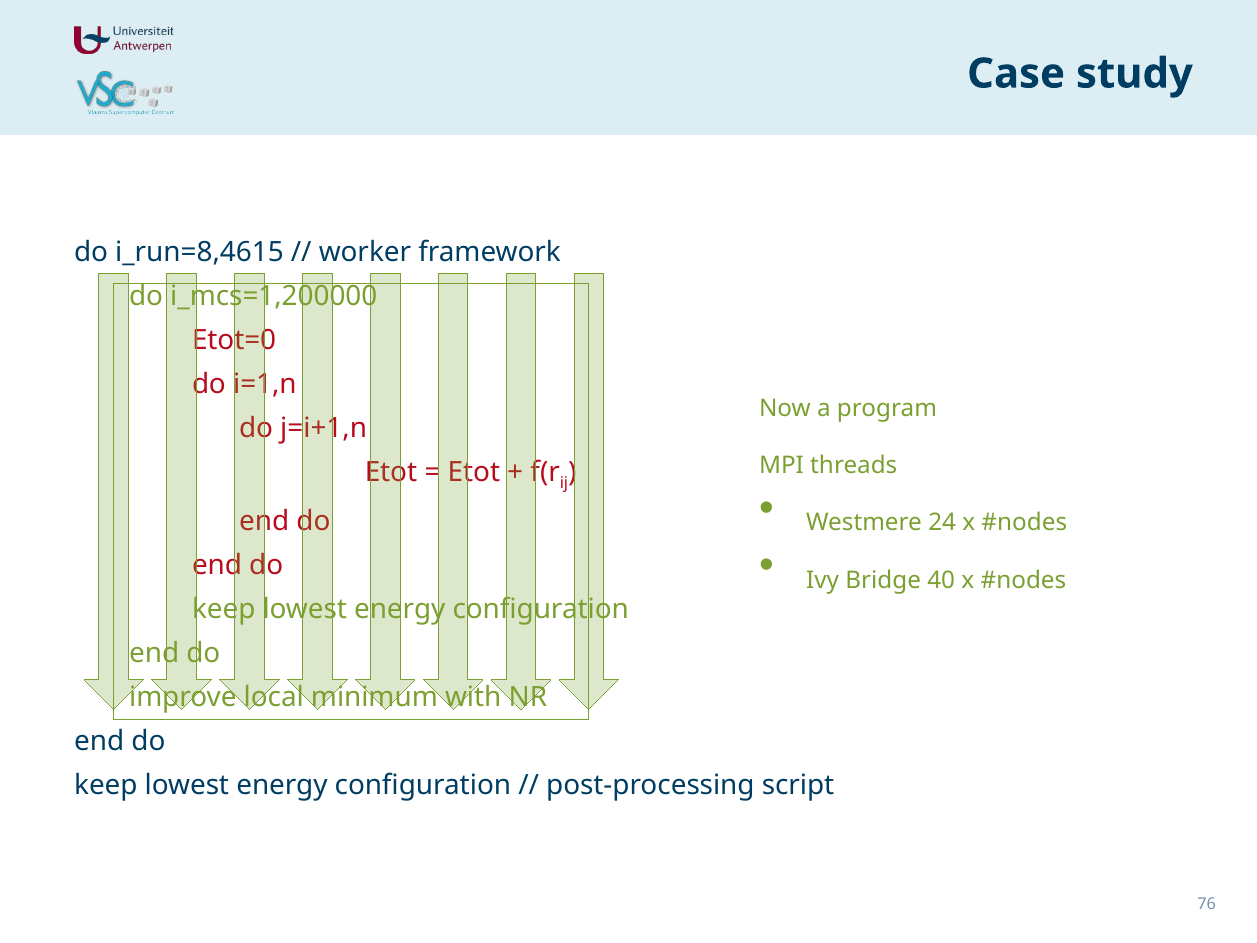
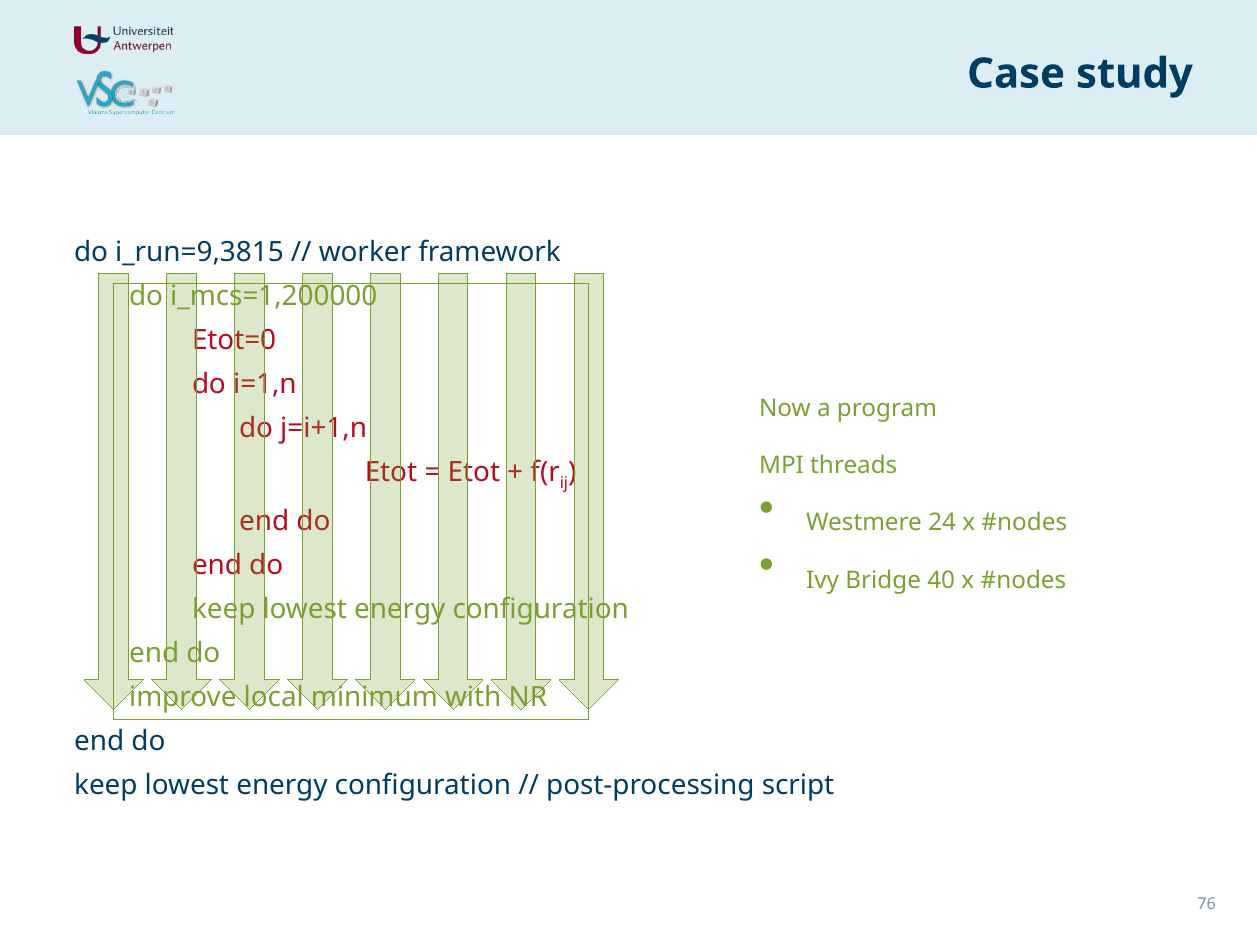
i_run=8,4615: i_run=8,4615 -> i_run=9,3815
